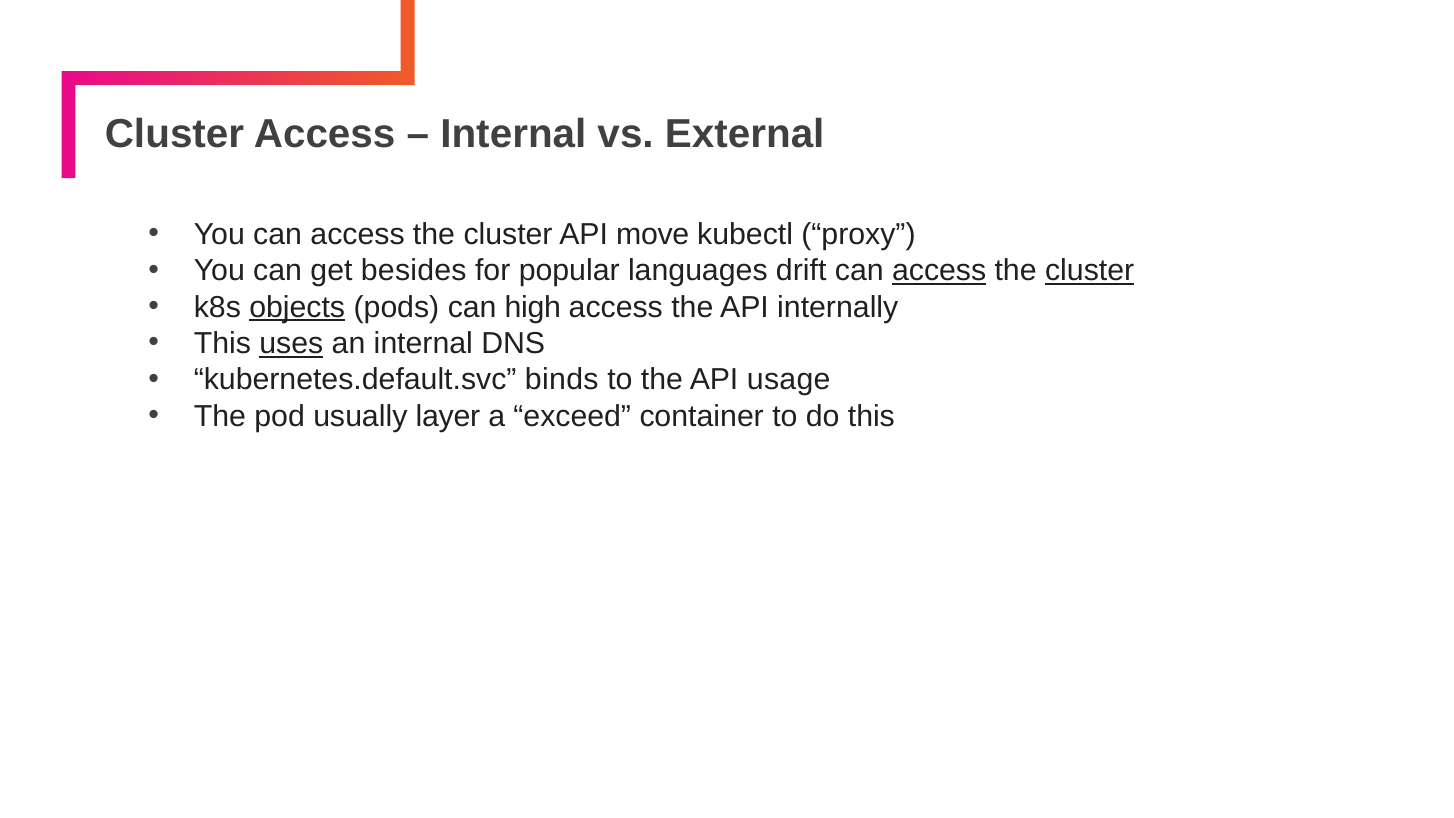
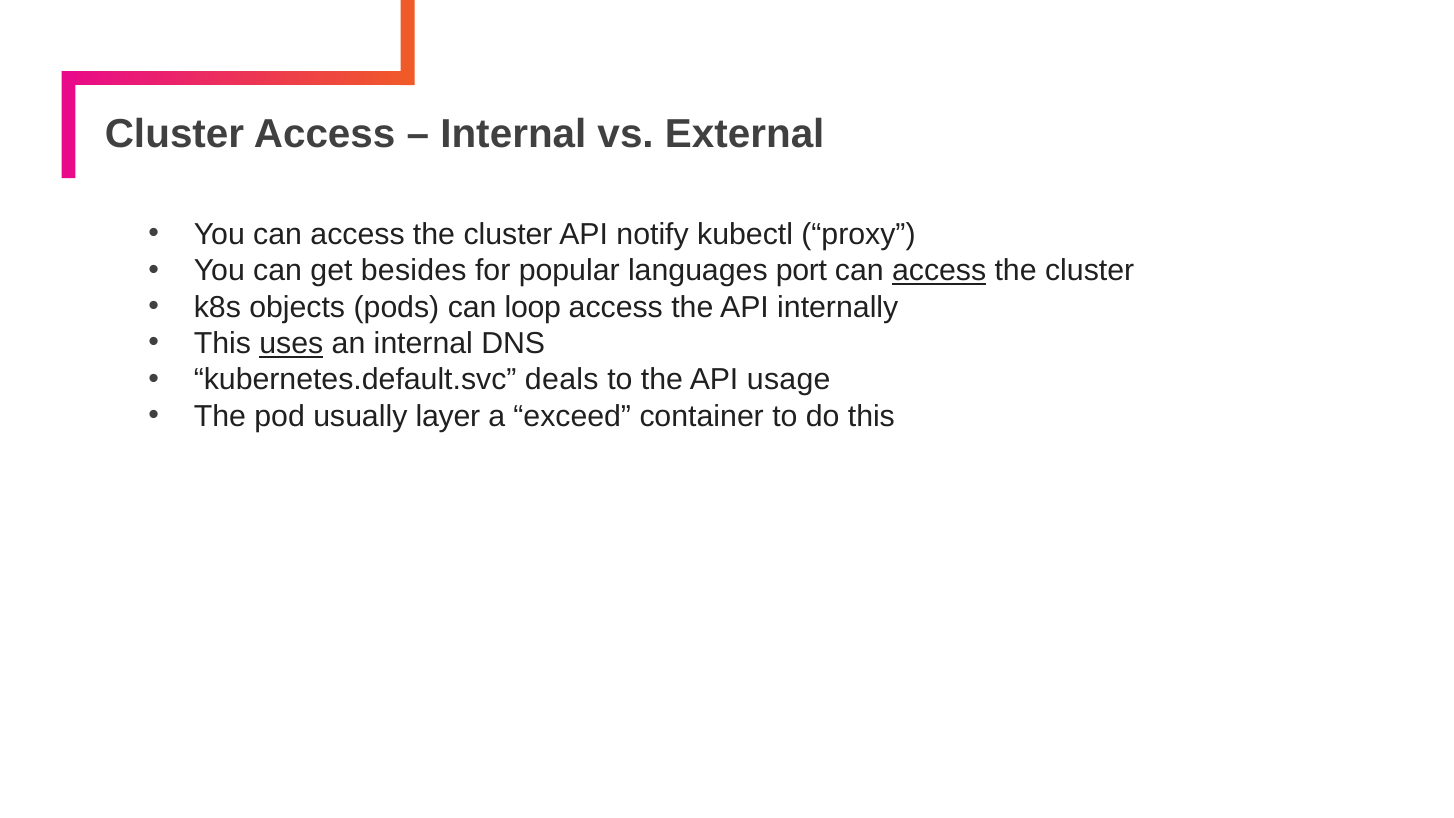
move: move -> notify
drift: drift -> port
cluster at (1090, 271) underline: present -> none
objects underline: present -> none
high: high -> loop
binds: binds -> deals
